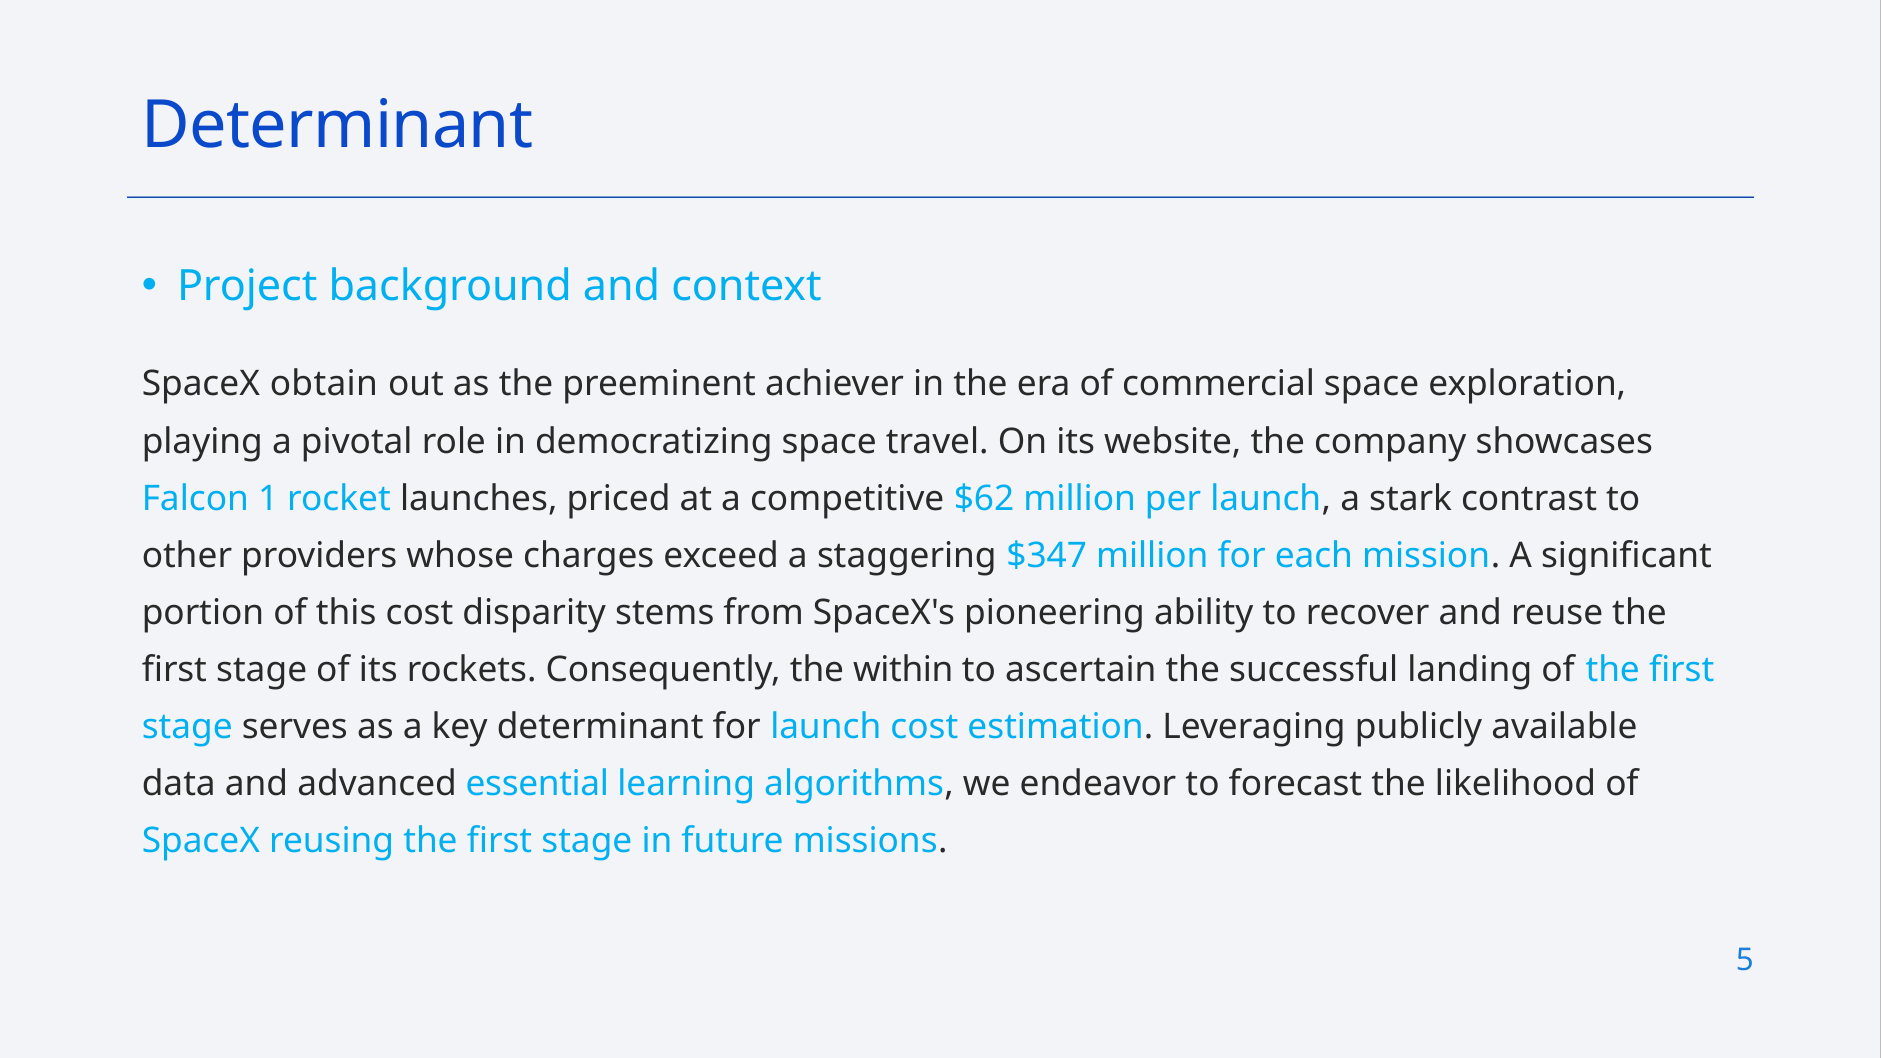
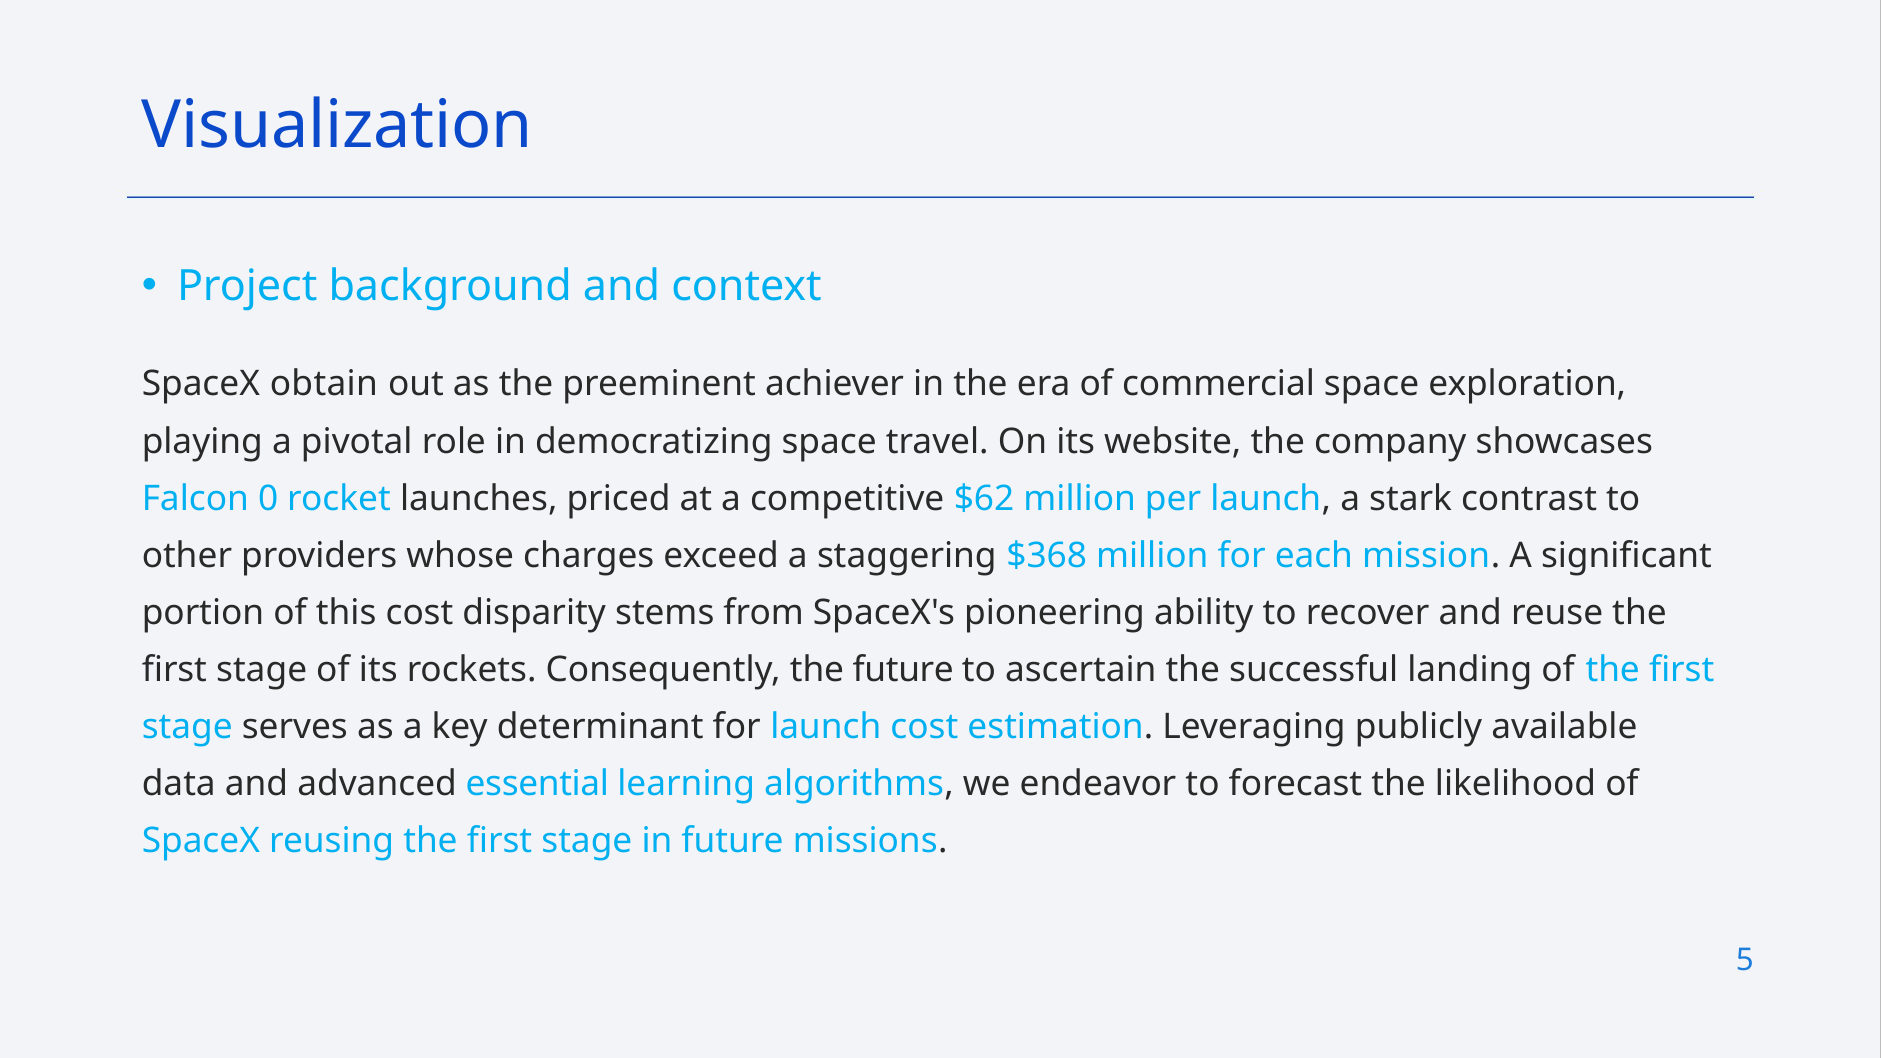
Determinant at (337, 126): Determinant -> Visualization
1: 1 -> 0
$347: $347 -> $368
the within: within -> future
